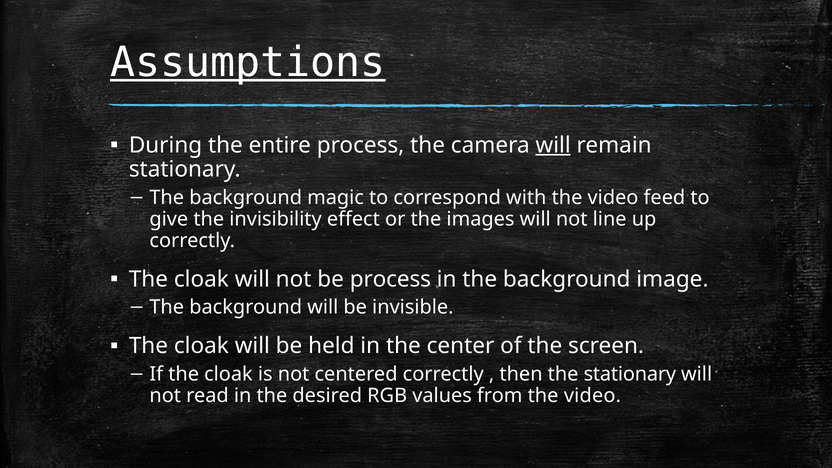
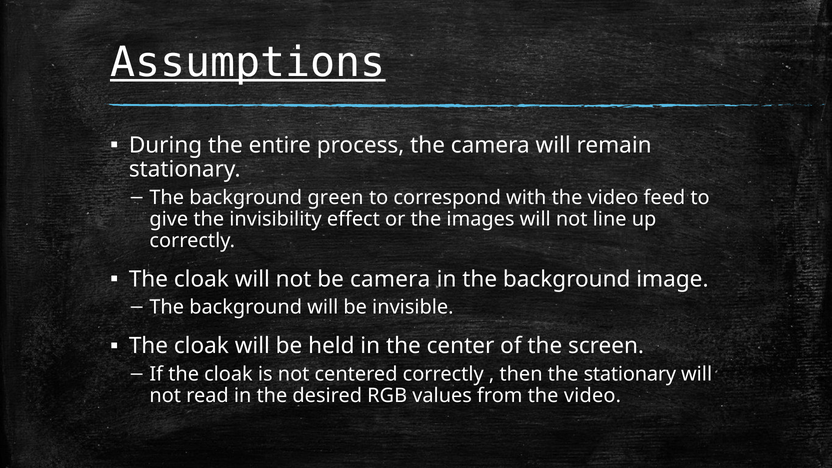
will at (553, 145) underline: present -> none
magic: magic -> green
be process: process -> camera
